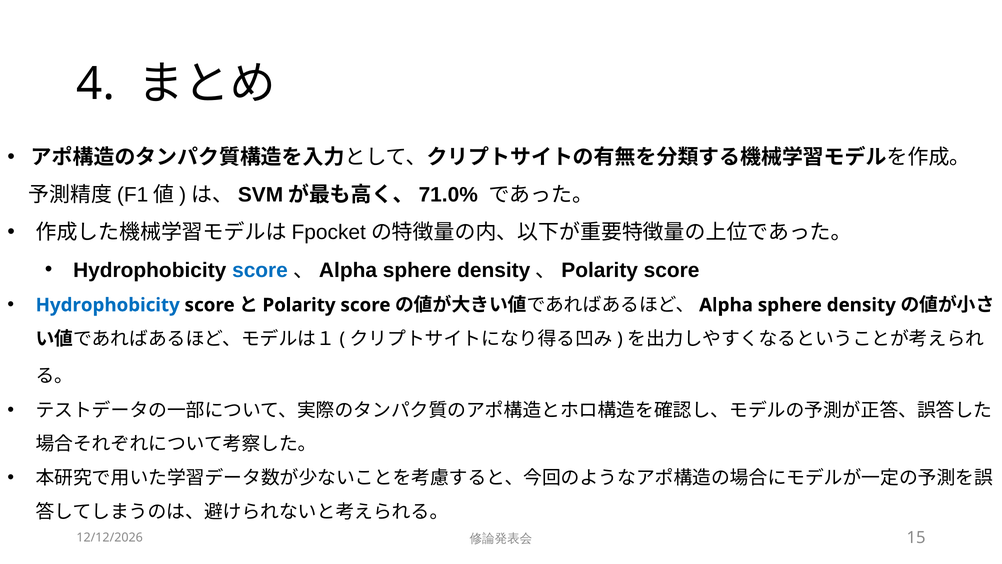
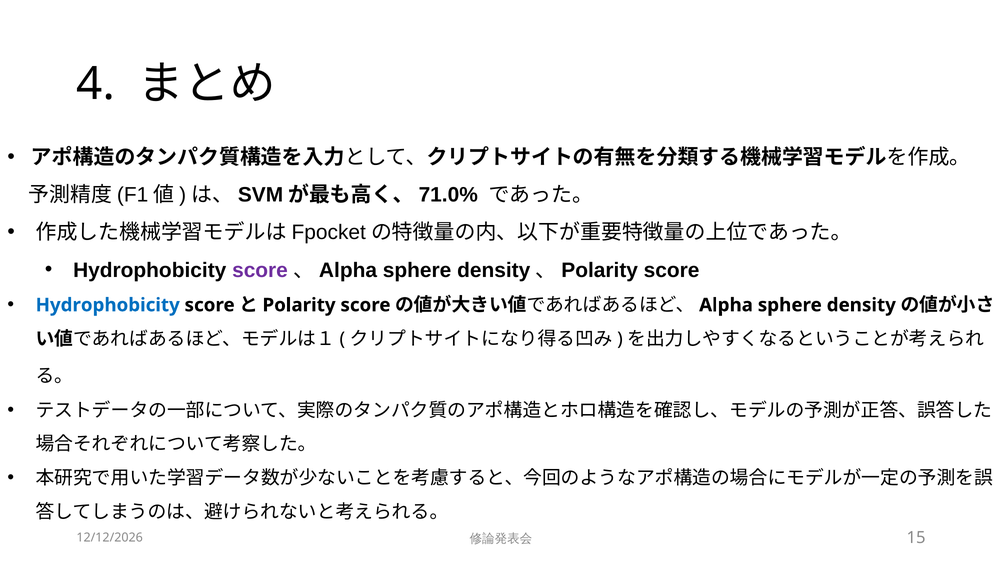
score at (260, 270) colour: blue -> purple
